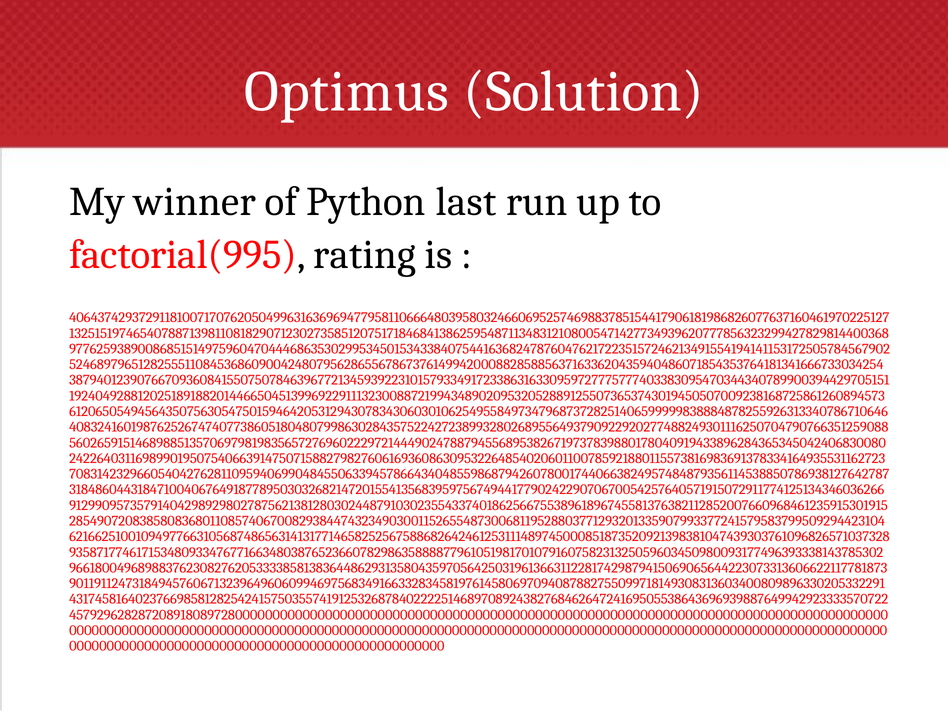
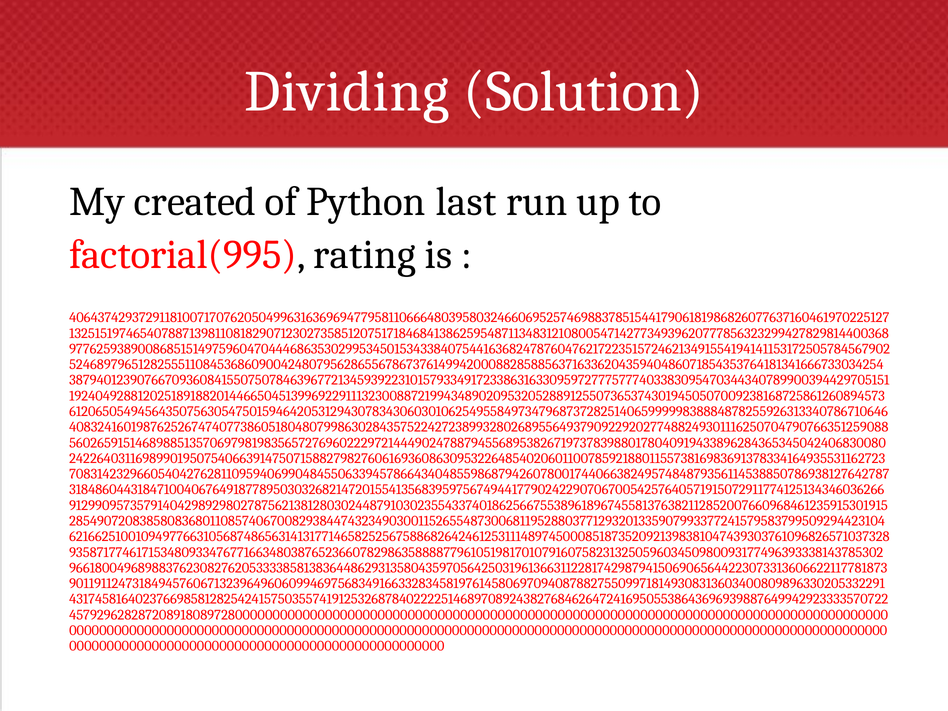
Optimus: Optimus -> Dividing
winner: winner -> created
